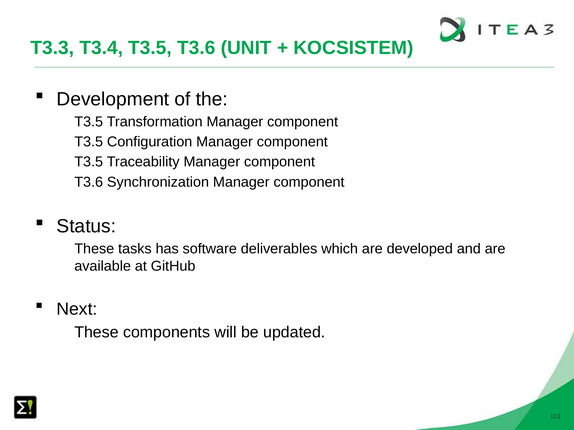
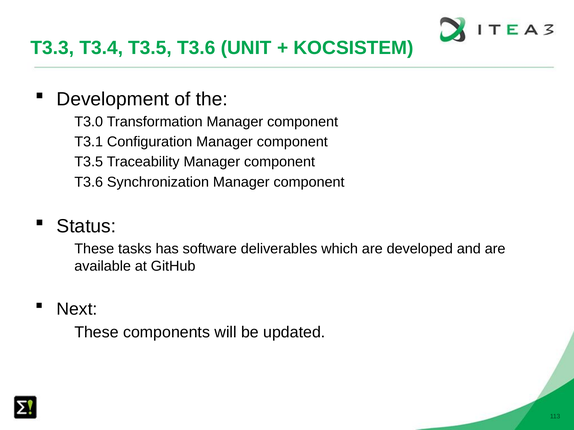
T3.5 at (89, 122): T3.5 -> T3.0
T3.5 at (89, 142): T3.5 -> T3.1
